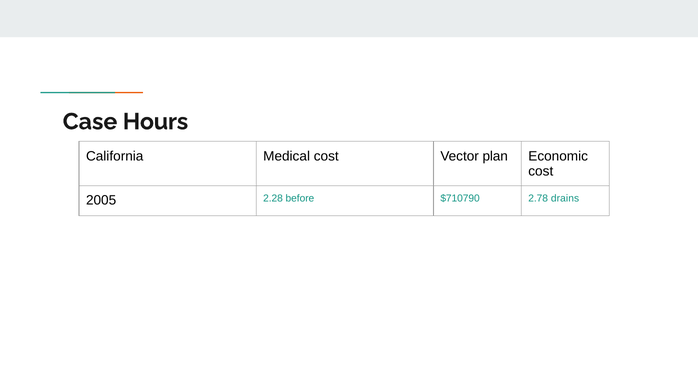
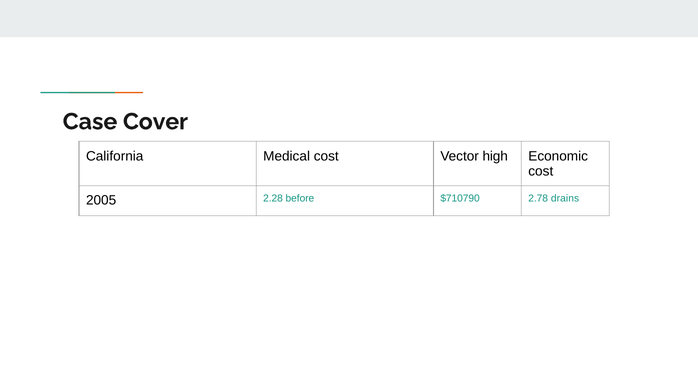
Hours: Hours -> Cover
plan: plan -> high
